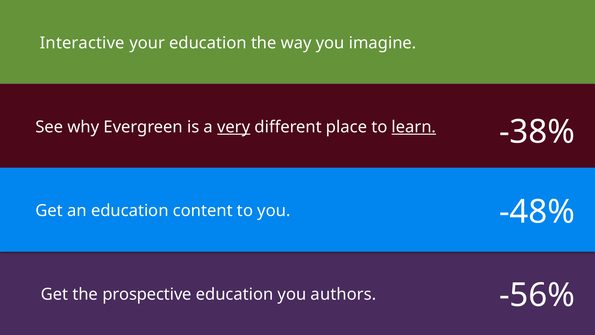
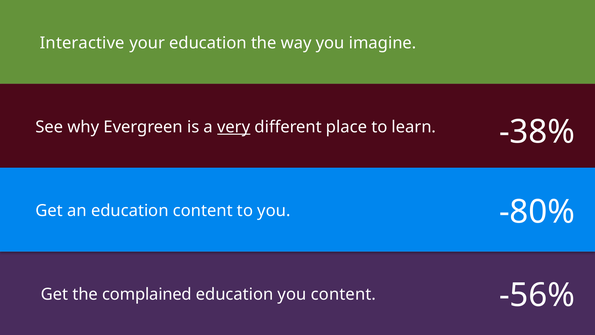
learn underline: present -> none
-48%: -48% -> -80%
prospective: prospective -> complained
you authors: authors -> content
